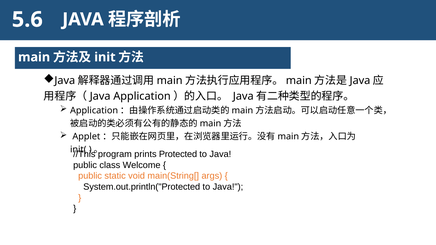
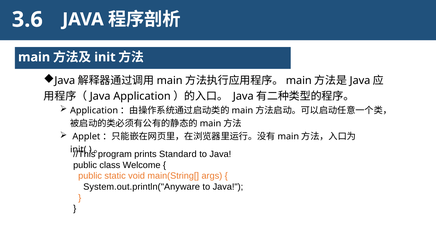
5.6: 5.6 -> 3.6
Protected: Protected -> Standard
System.out.println("Protected: System.out.println("Protected -> System.out.println("Anyware
